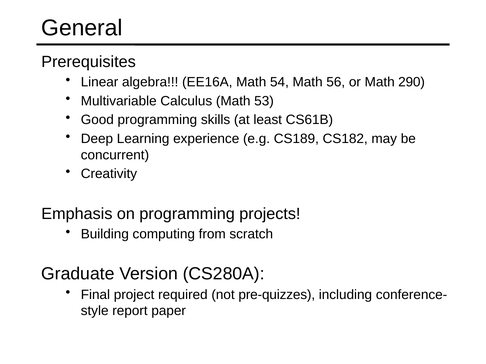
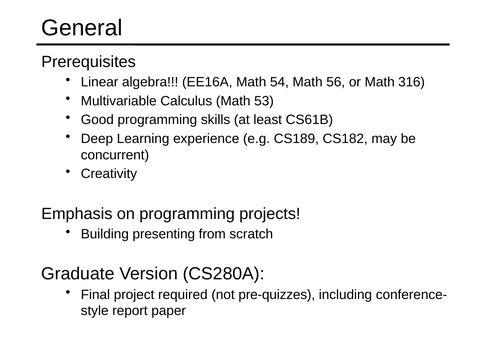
290: 290 -> 316
computing: computing -> presenting
